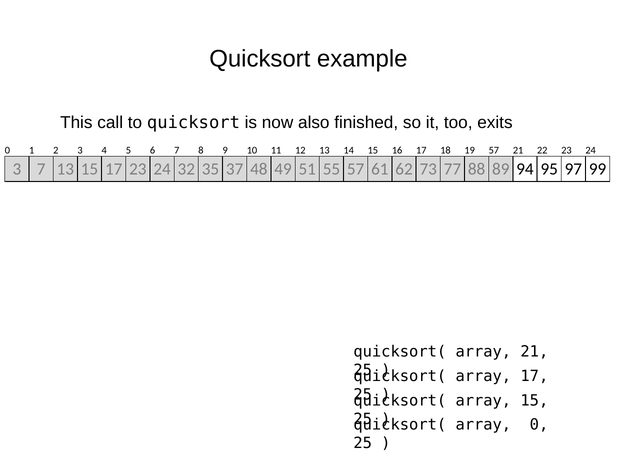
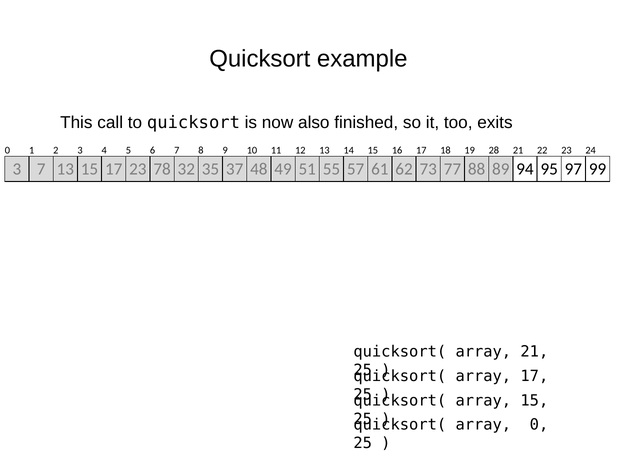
19 57: 57 -> 28
17 23 24: 24 -> 78
